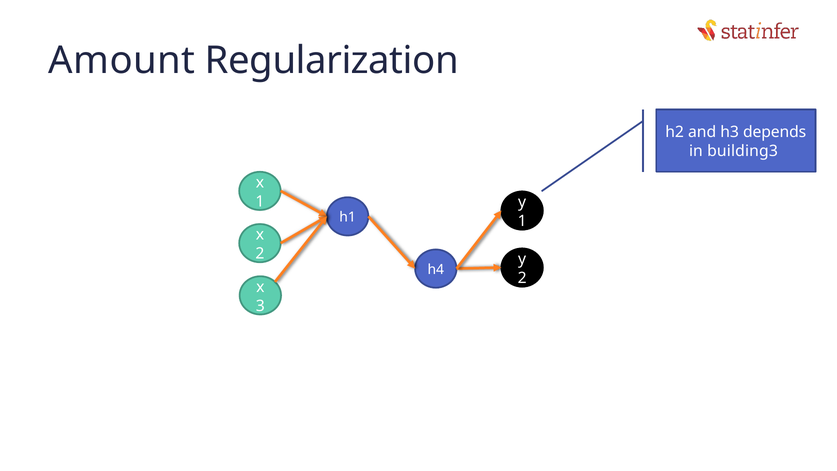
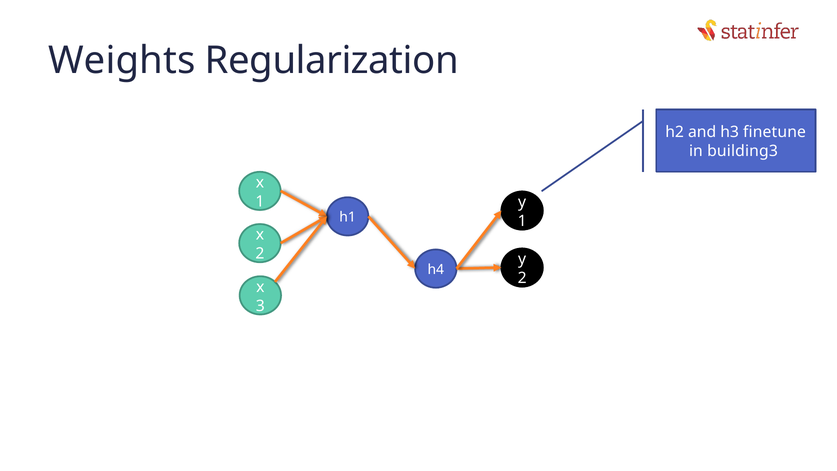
Amount: Amount -> Weights
depends: depends -> finetune
